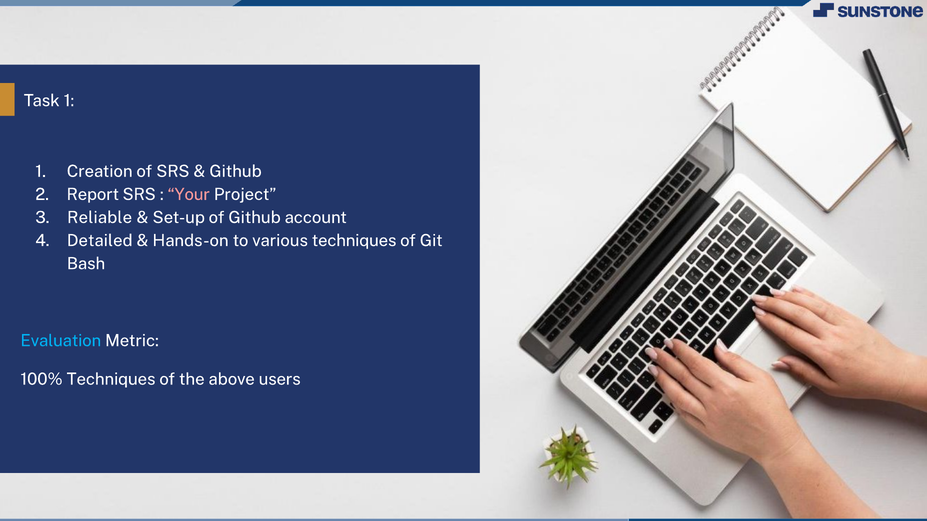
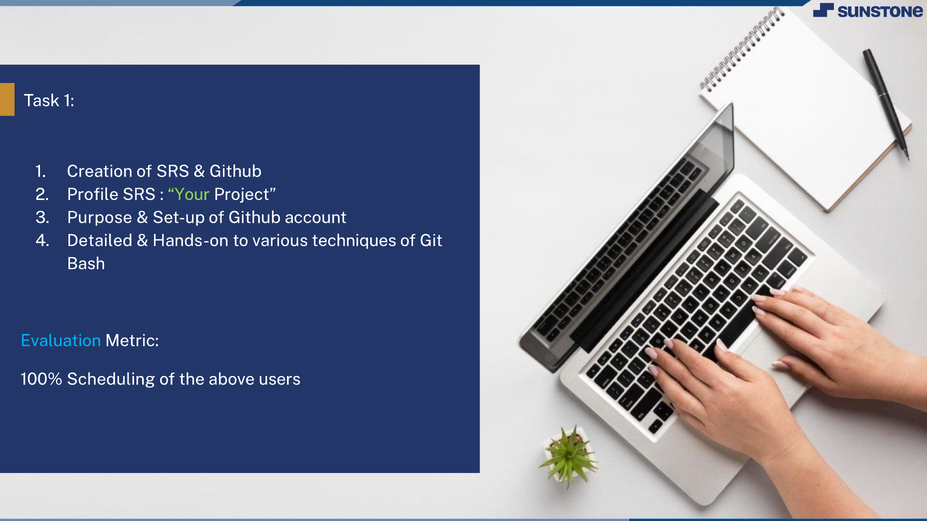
Report: Report -> Profile
Your colour: pink -> light green
Reliable: Reliable -> Purpose
100% Techniques: Techniques -> Scheduling
